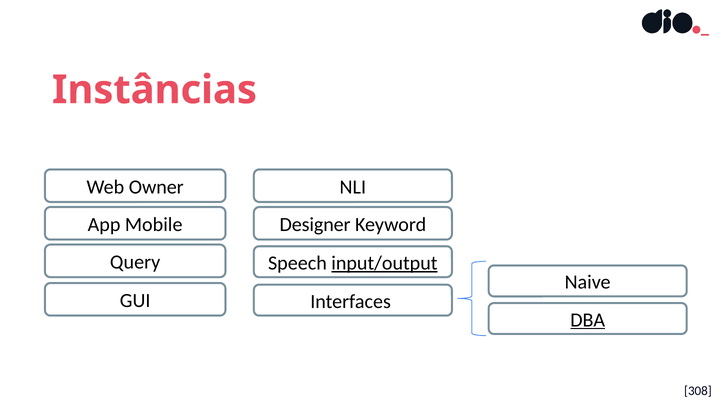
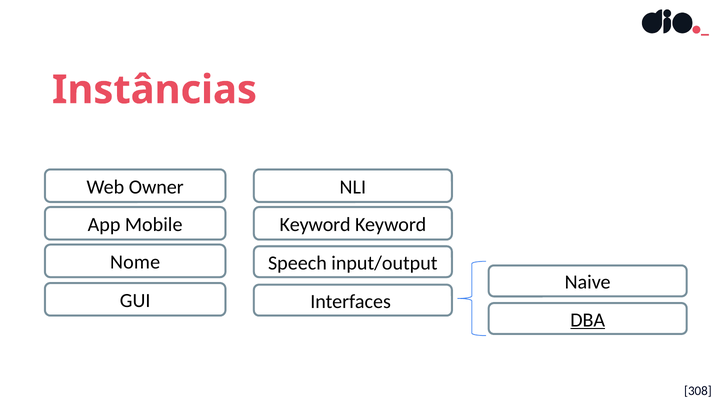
Designer at (315, 225): Designer -> Keyword
Query: Query -> Nome
input/output underline: present -> none
